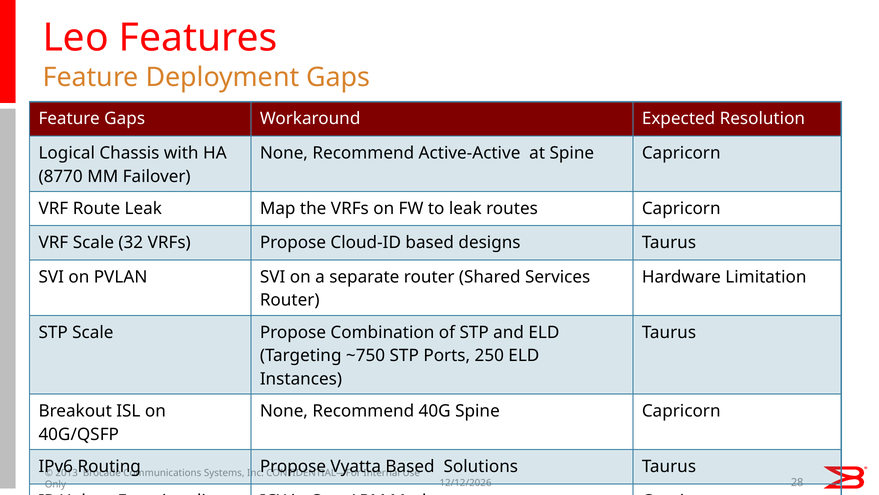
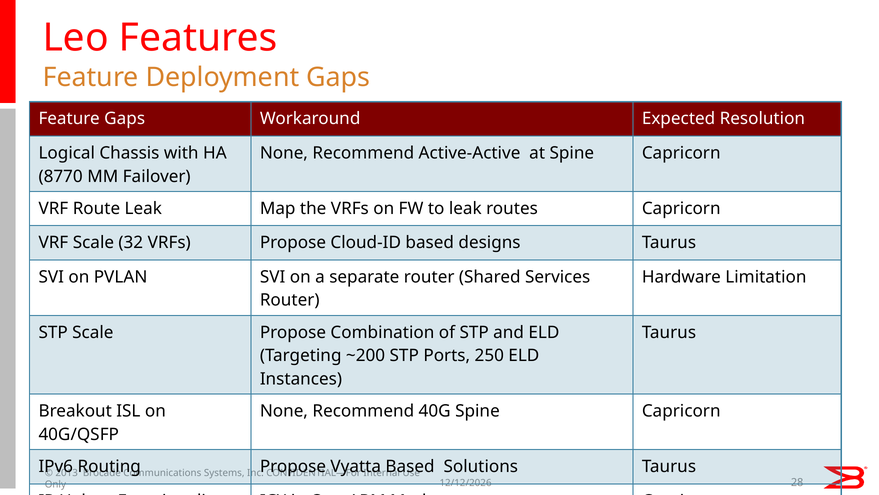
~750: ~750 -> ~200
